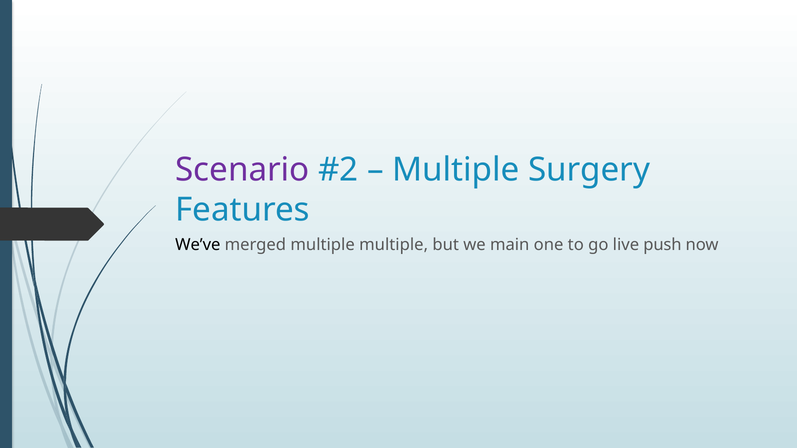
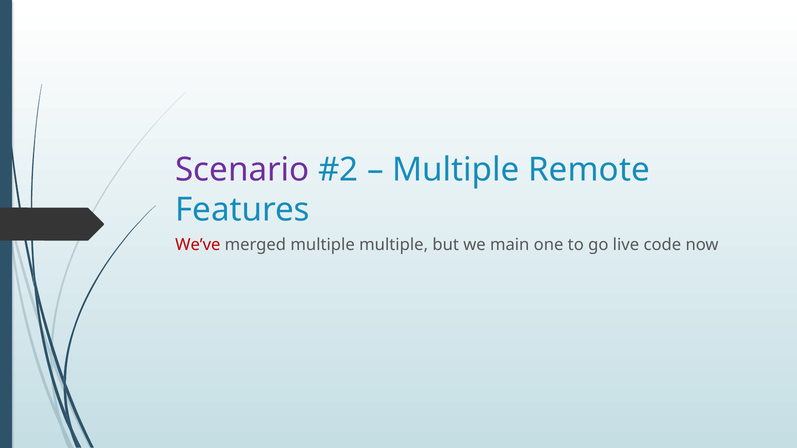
Surgery: Surgery -> Remote
We’ve colour: black -> red
push: push -> code
